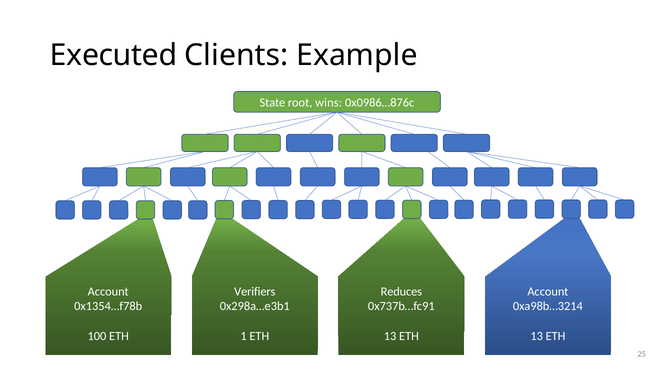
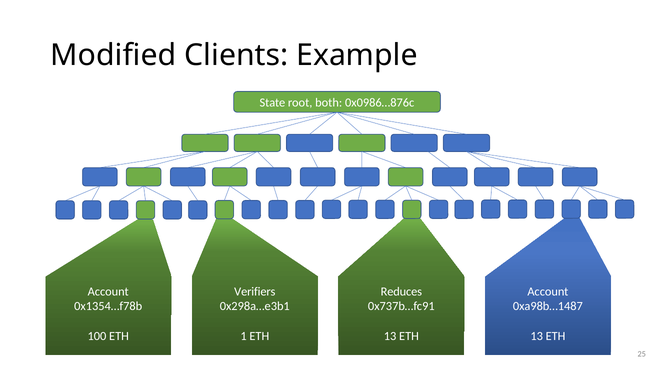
Executed: Executed -> Modified
wins: wins -> both
0xa98b…3214: 0xa98b…3214 -> 0xa98b…1487
